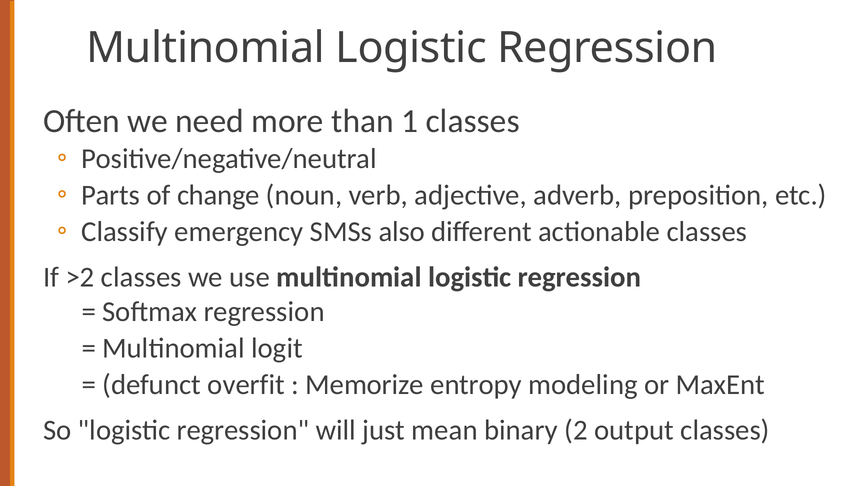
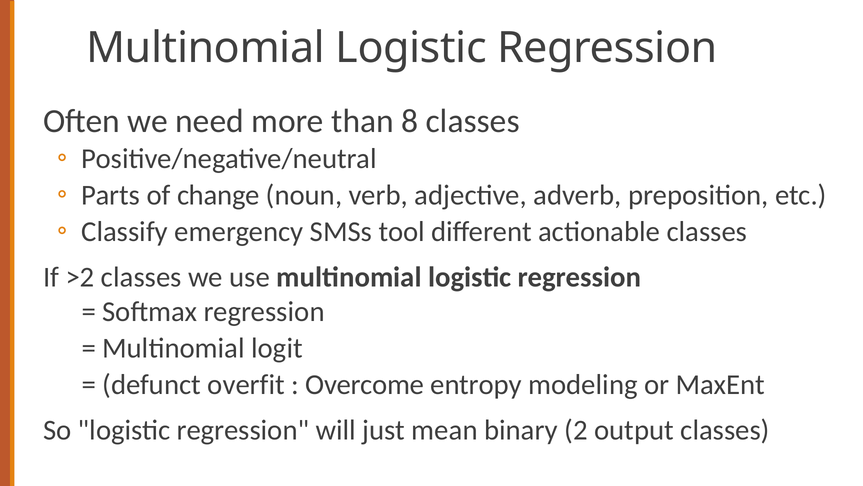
1: 1 -> 8
also: also -> tool
Memorize: Memorize -> Overcome
